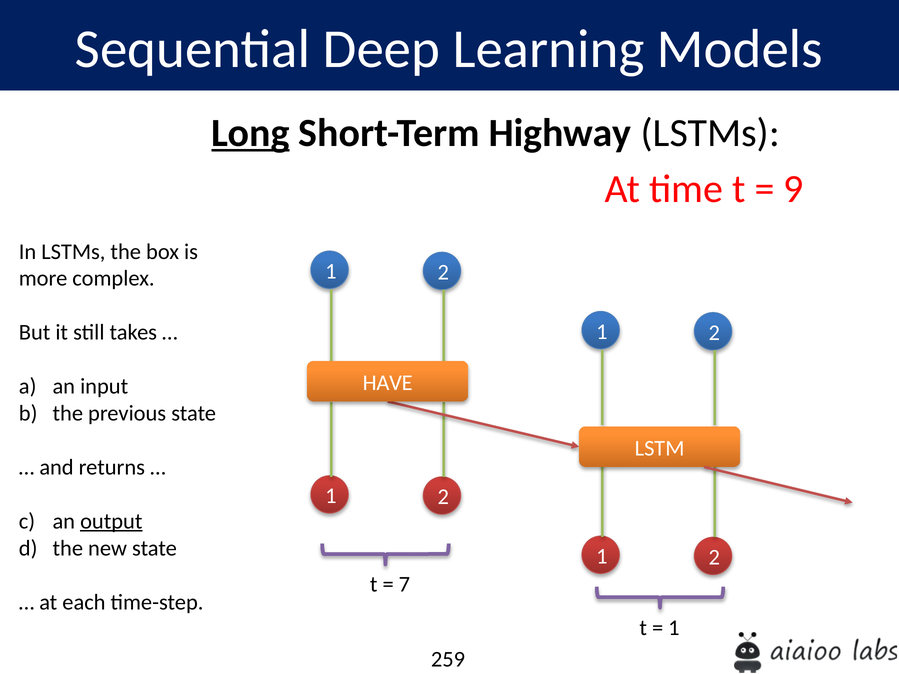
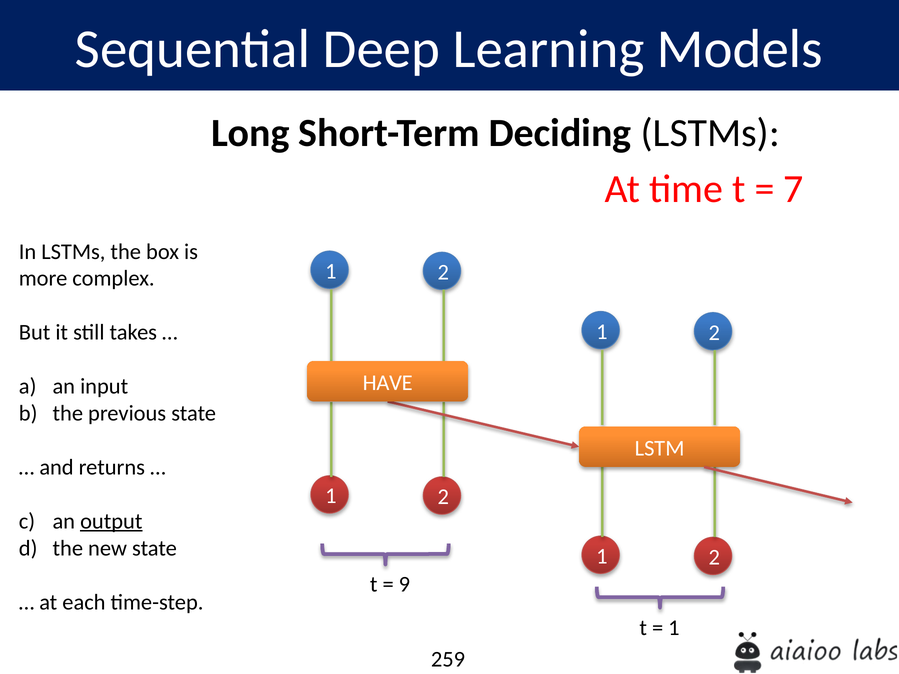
Long underline: present -> none
Highway: Highway -> Deciding
9: 9 -> 7
7: 7 -> 9
